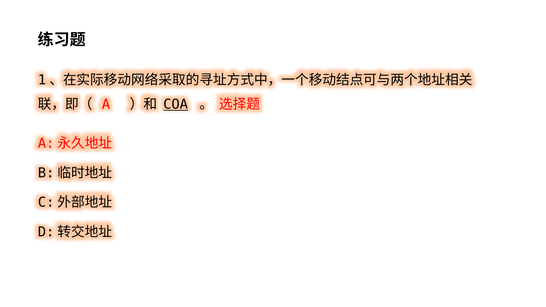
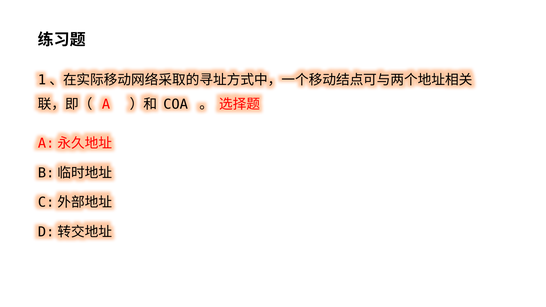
COA underline: present -> none
